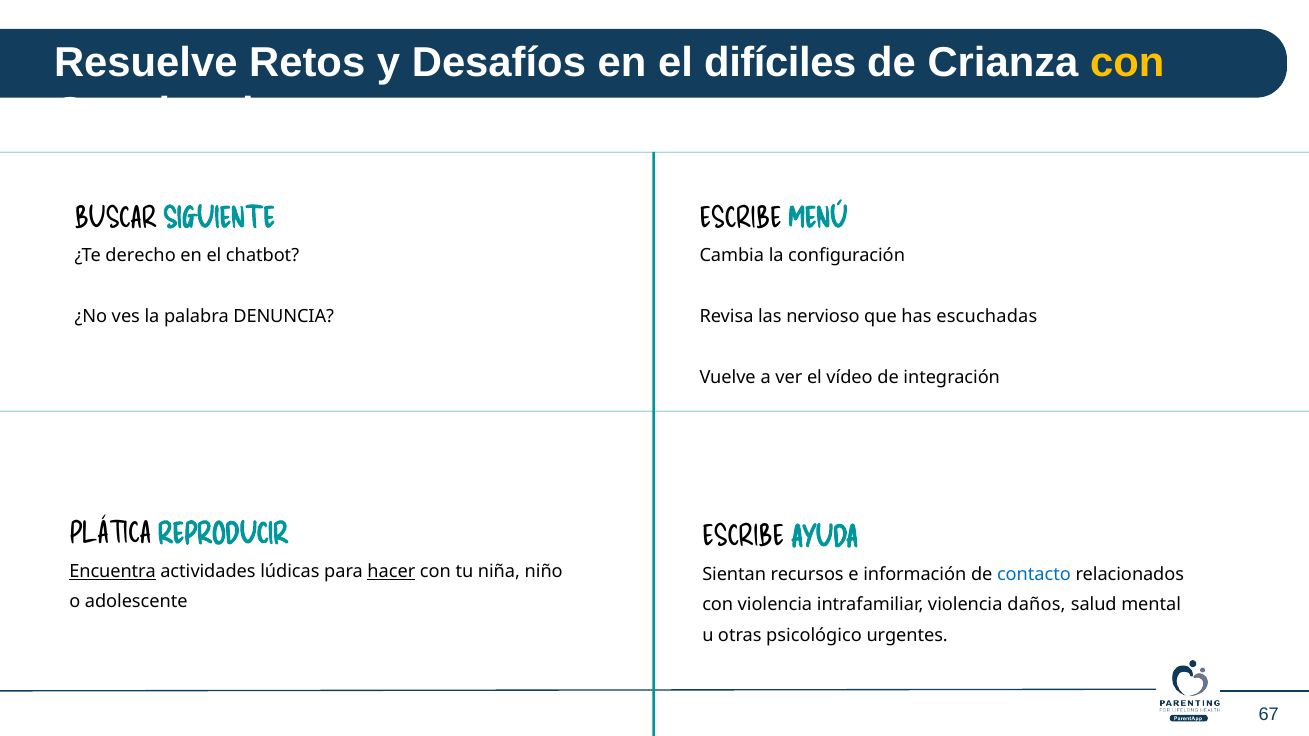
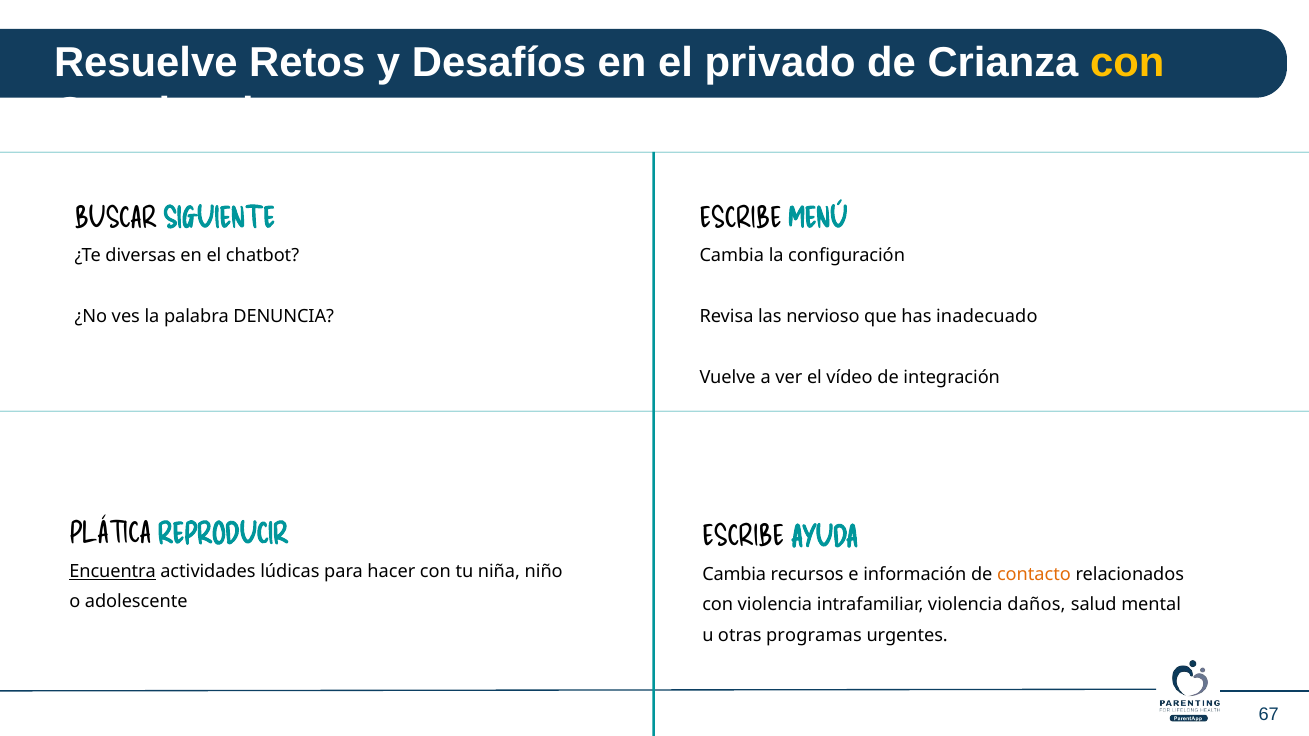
difíciles: difíciles -> privado
derecho: derecho -> diversas
escuchadas: escuchadas -> inadecuado
hacer underline: present -> none
Sientan at (734, 575): Sientan -> Cambia
contacto colour: blue -> orange
psicológico: psicológico -> programas
